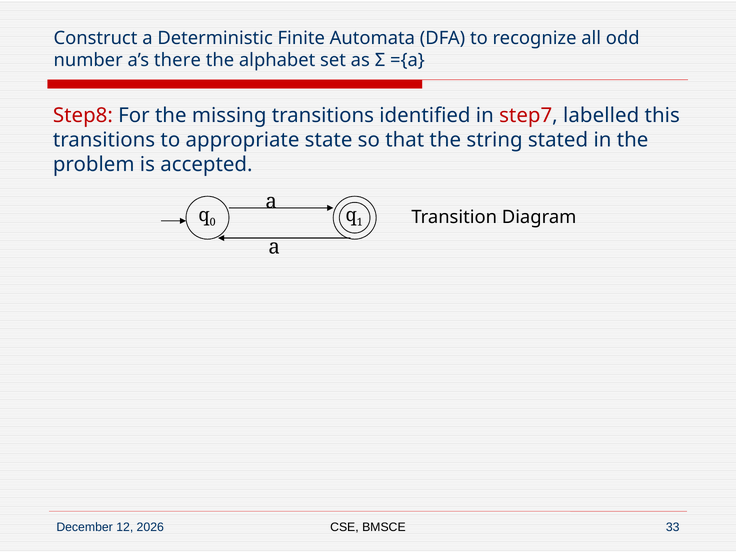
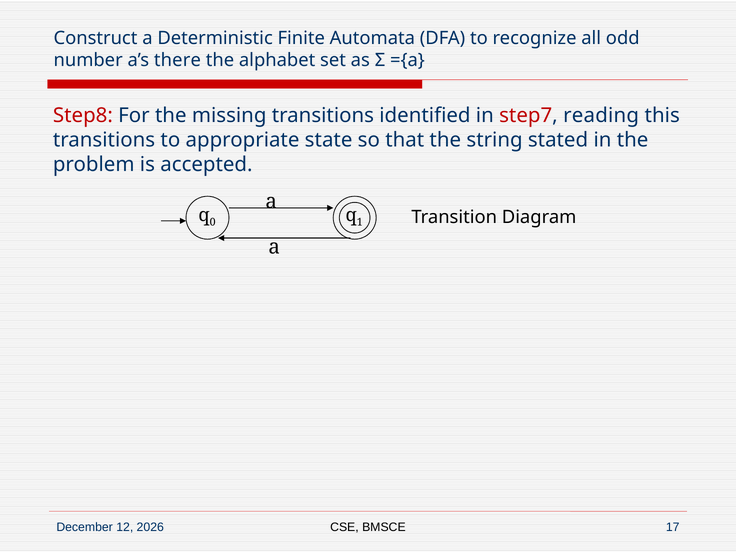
labelled: labelled -> reading
33: 33 -> 17
